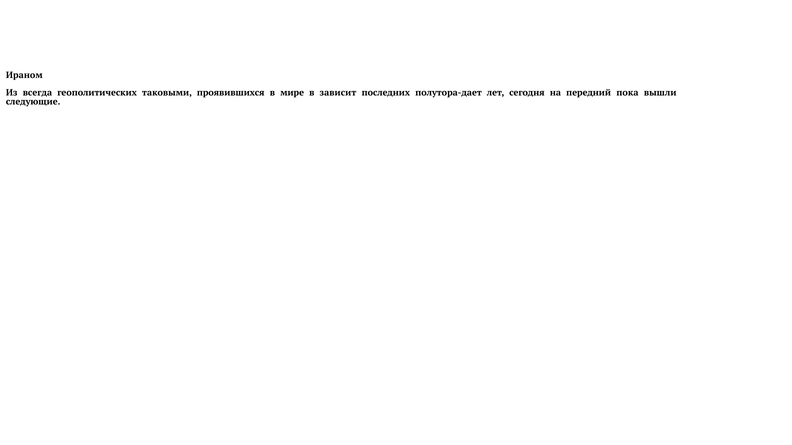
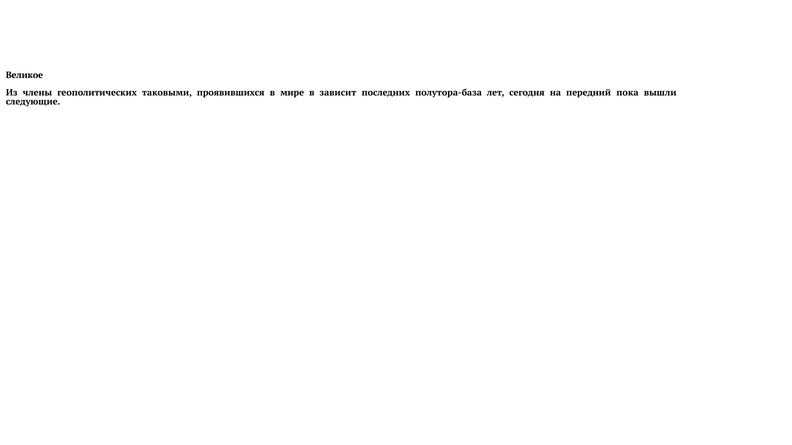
Ираном: Ираном -> Великое
всегда: всегда -> члены
полутора-дает: полутора-дает -> полутора-база
